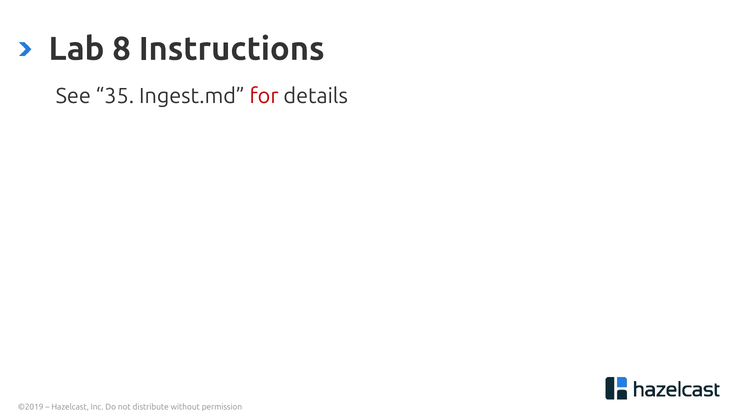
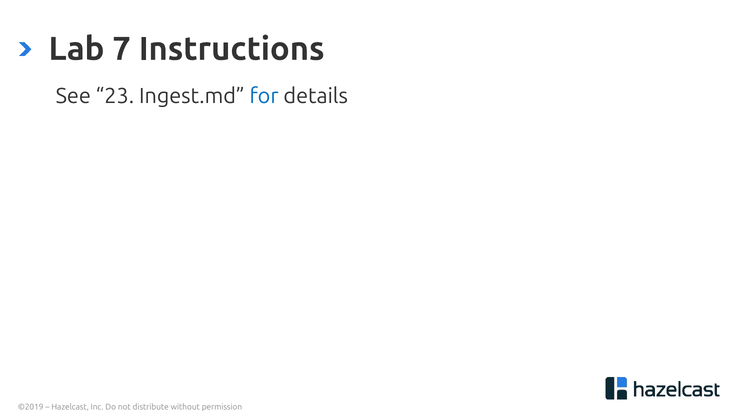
8: 8 -> 7
35: 35 -> 23
for colour: red -> blue
